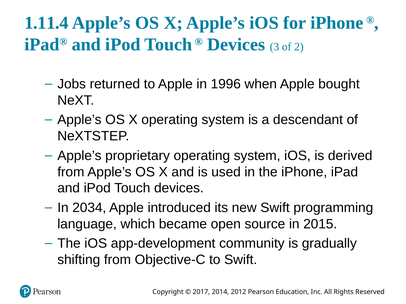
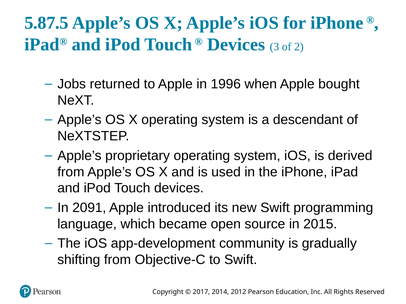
1.11.4: 1.11.4 -> 5.87.5
2034: 2034 -> 2091
